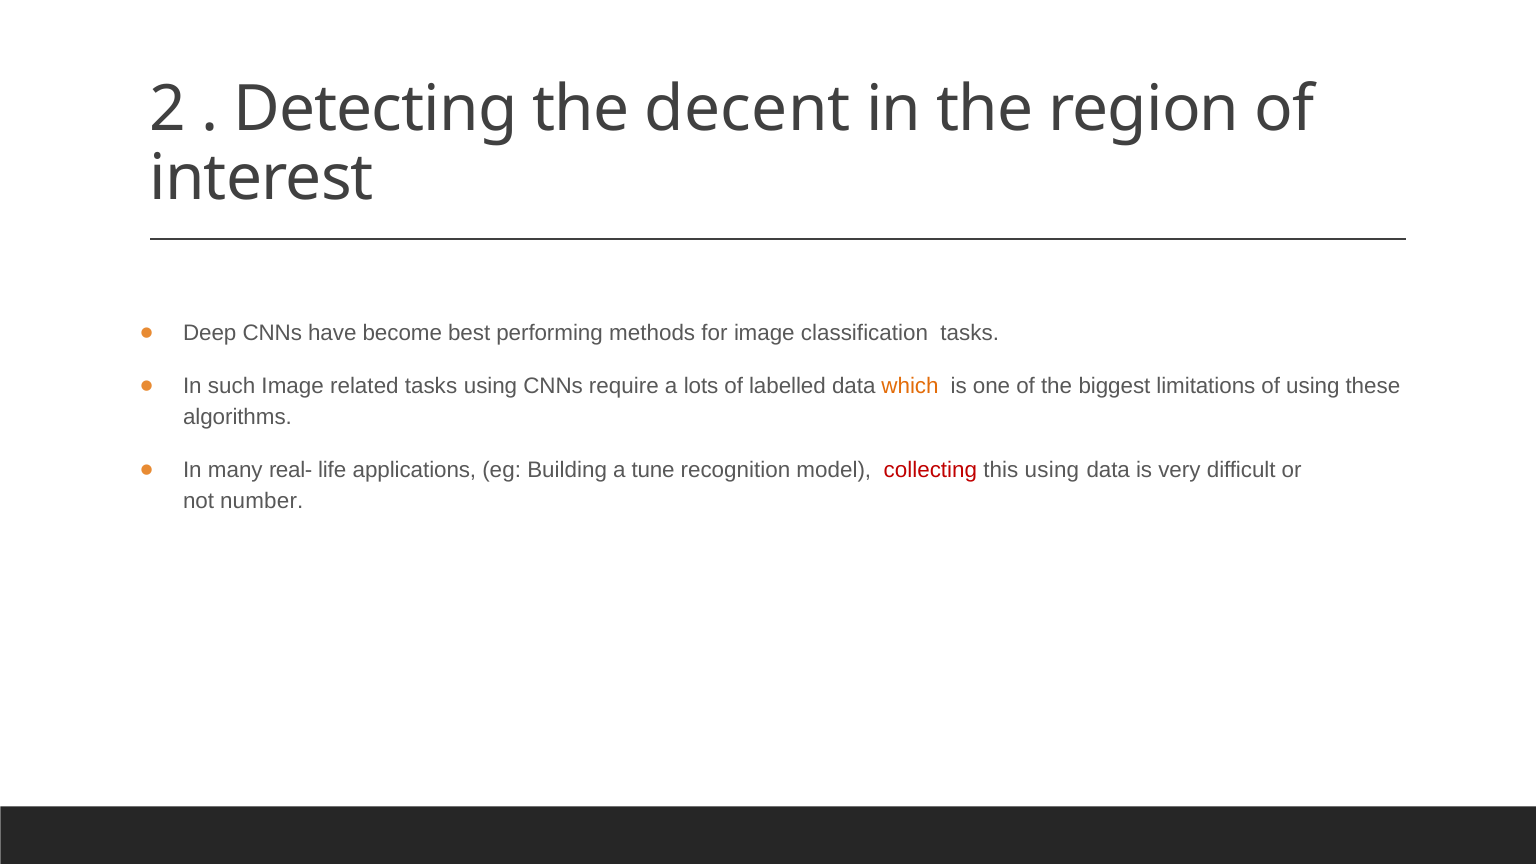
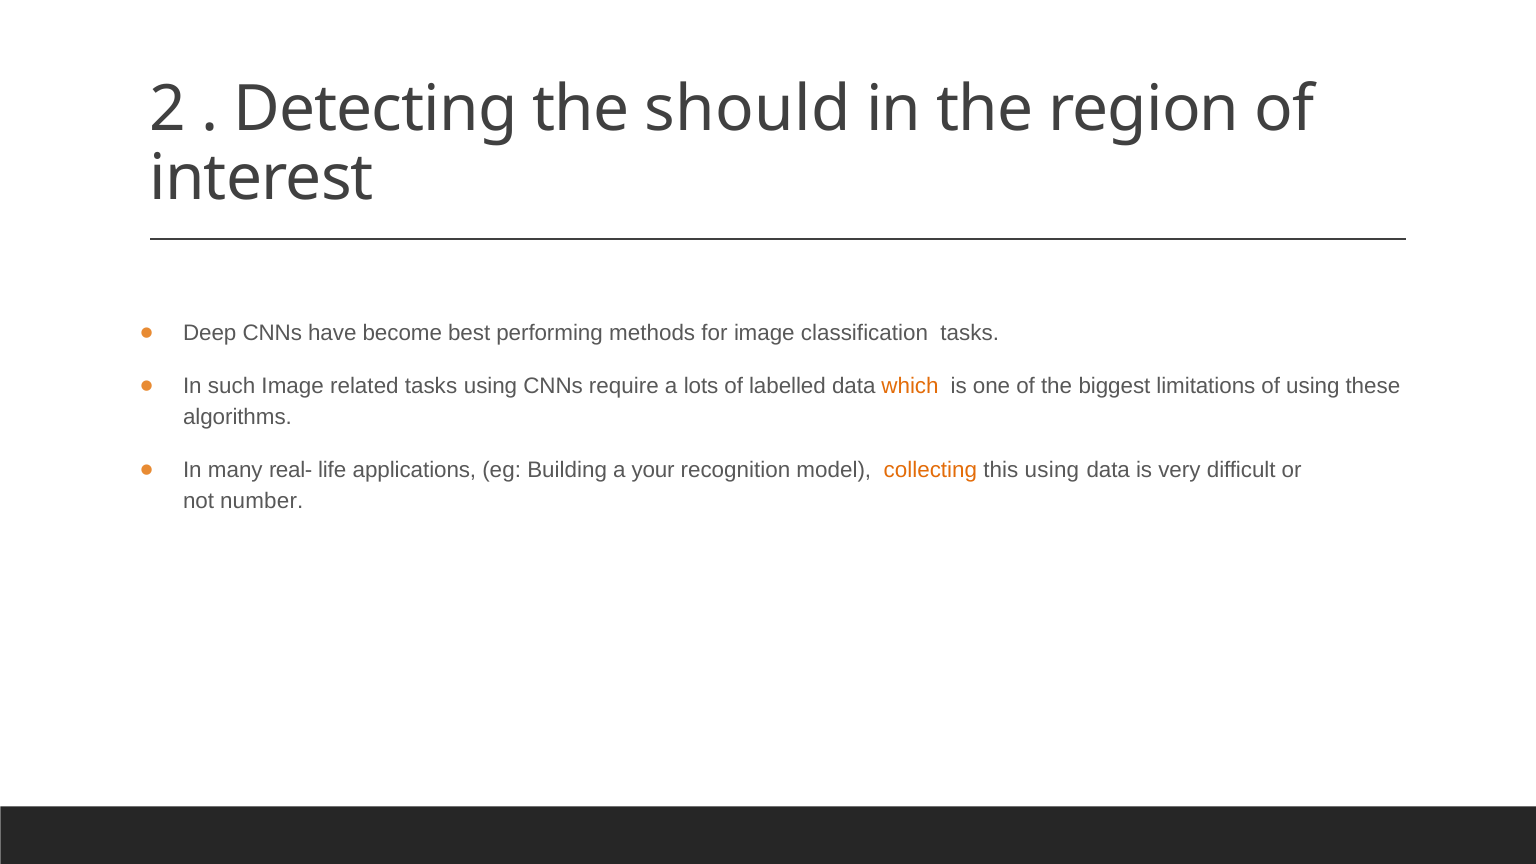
decent: decent -> should
tune: tune -> your
collecting colour: red -> orange
